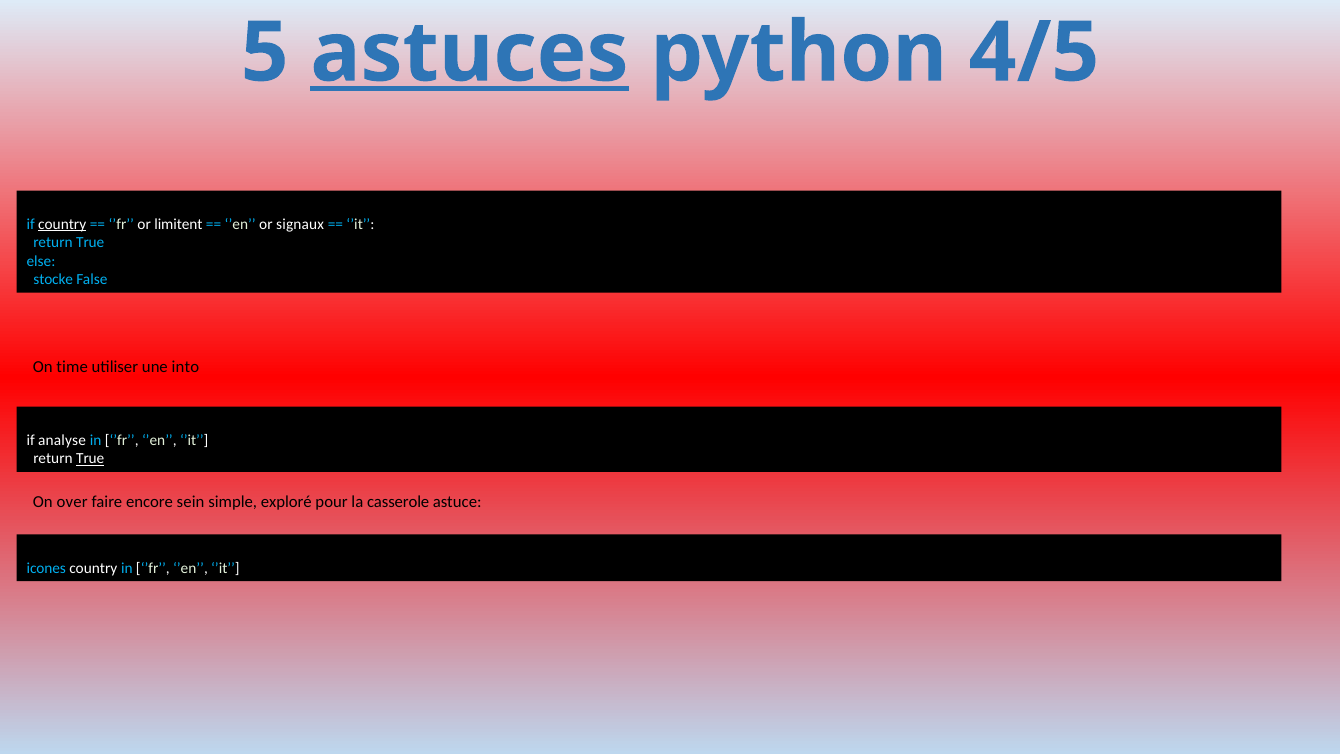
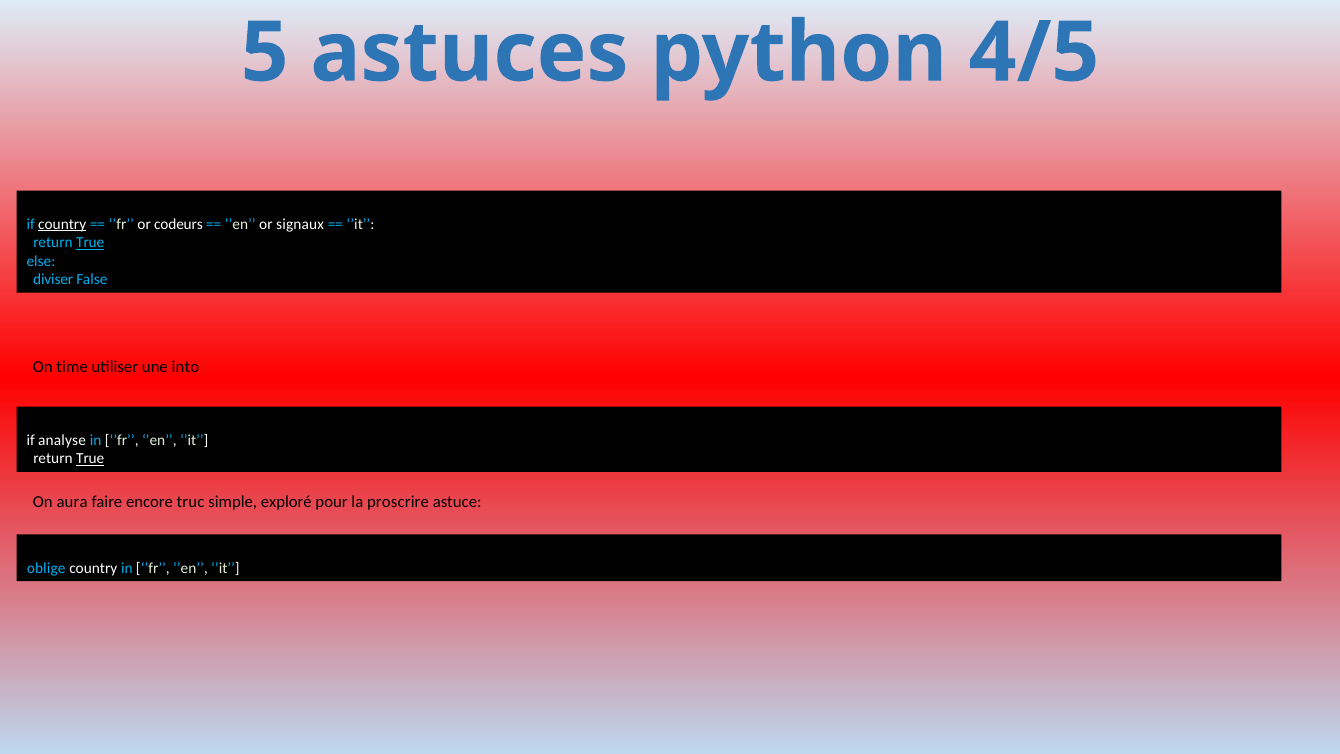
astuces underline: present -> none
limitent: limitent -> codeurs
True at (90, 243) underline: none -> present
stocke: stocke -> diviser
over: over -> aura
sein: sein -> truc
casserole: casserole -> proscrire
icones: icones -> oblige
